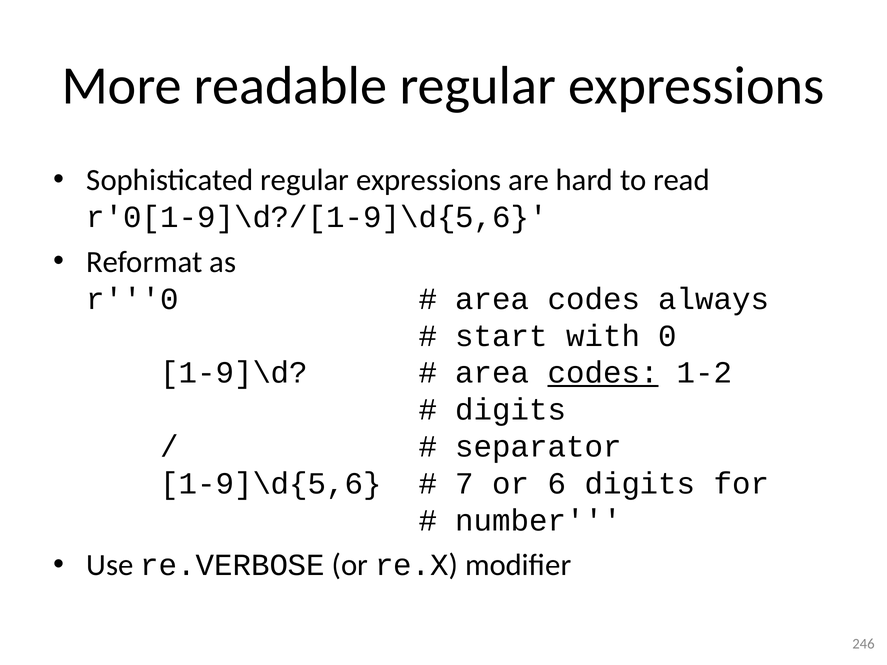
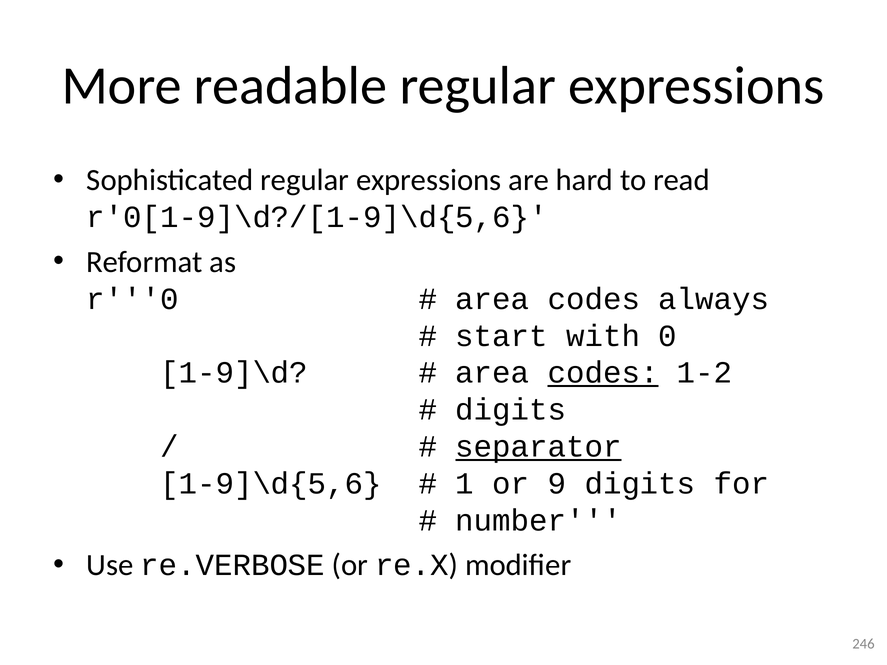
separator underline: none -> present
7: 7 -> 1
6: 6 -> 9
